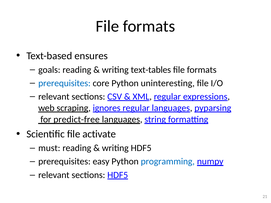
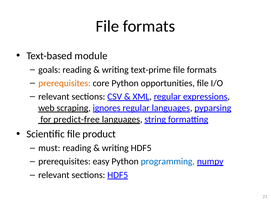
ensures: ensures -> module
text-tables: text-tables -> text-prime
prerequisites at (64, 83) colour: blue -> orange
uninteresting: uninteresting -> opportunities
activate: activate -> product
